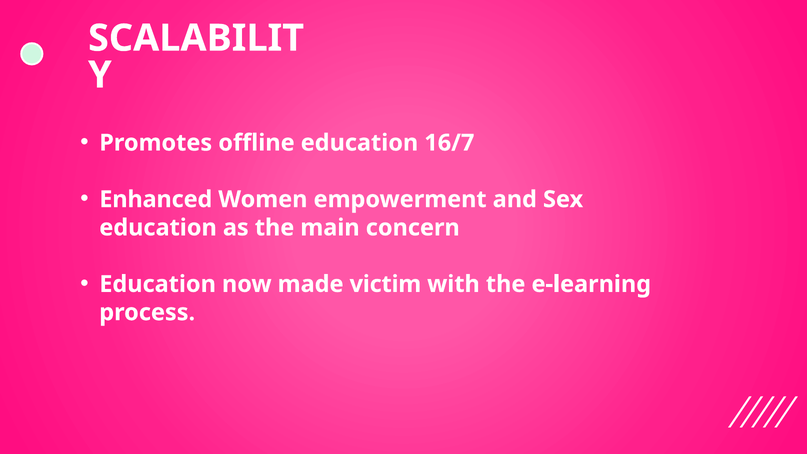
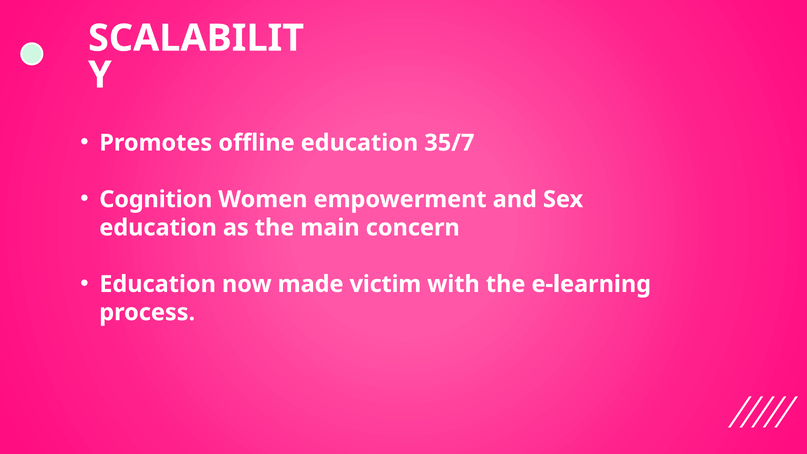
16/7: 16/7 -> 35/7
Enhanced: Enhanced -> Cognition
